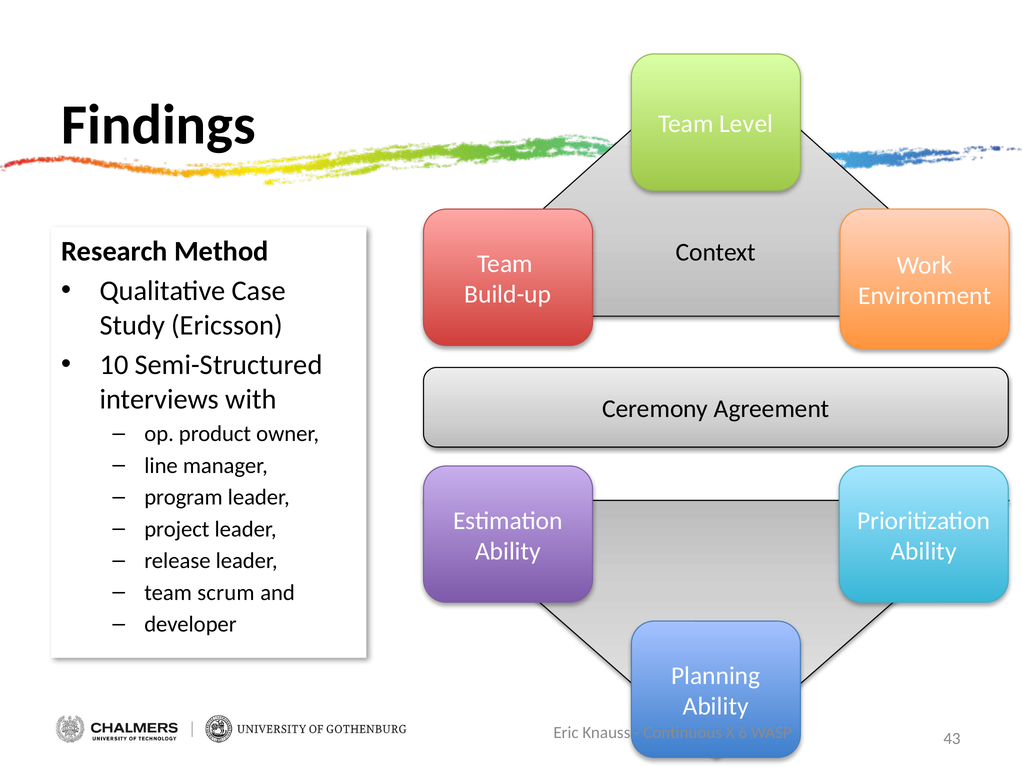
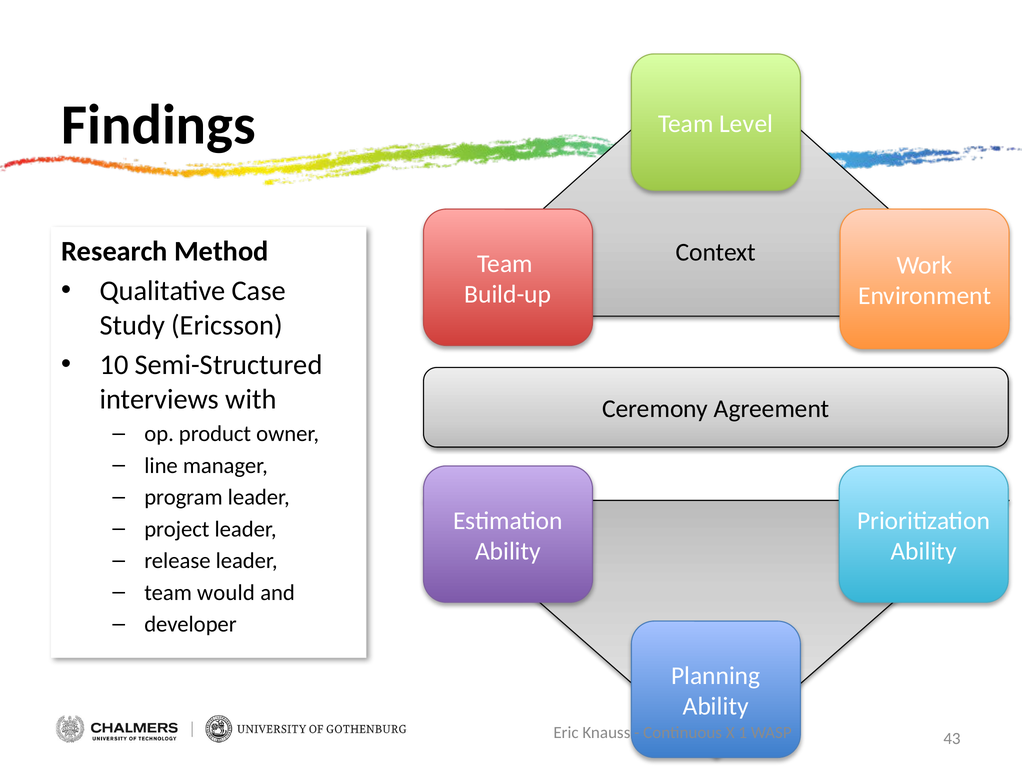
scrum: scrum -> would
6: 6 -> 1
